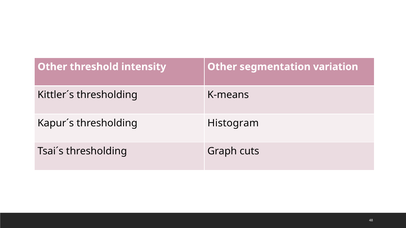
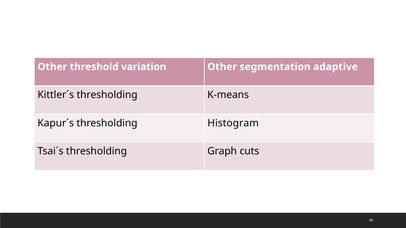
intensity: intensity -> variation
variation: variation -> adaptive
